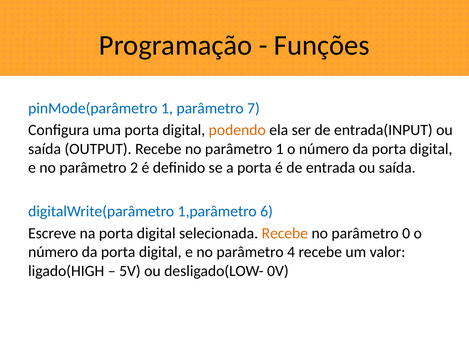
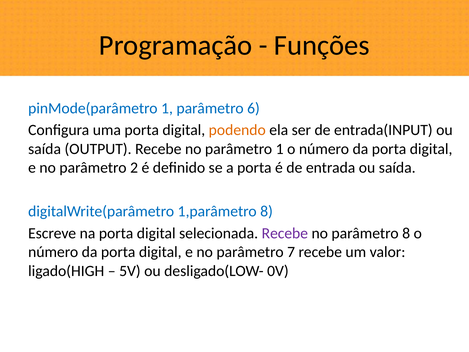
7: 7 -> 6
1,parâmetro 6: 6 -> 8
Recebe at (285, 233) colour: orange -> purple
parâmetro 0: 0 -> 8
4: 4 -> 7
